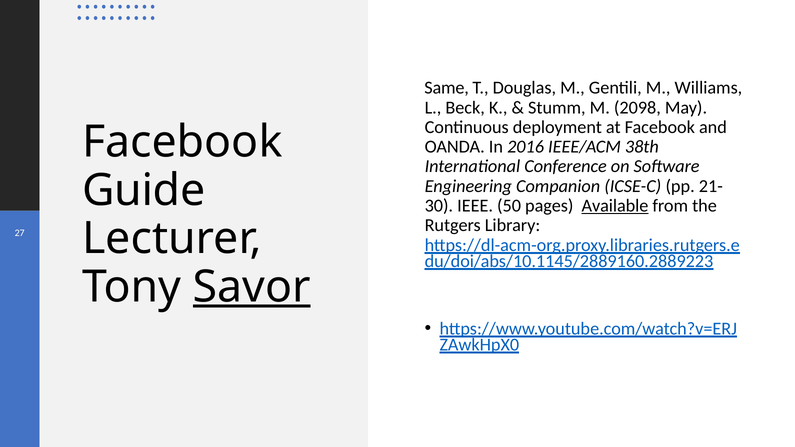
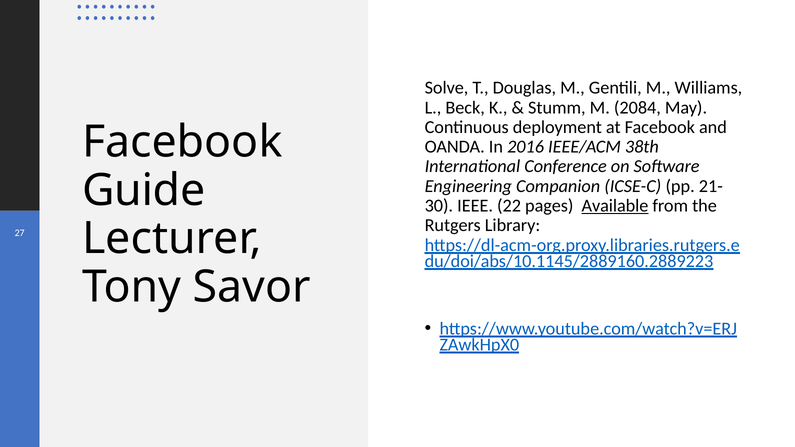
Same: Same -> Solve
2098: 2098 -> 2084
50: 50 -> 22
Savor underline: present -> none
